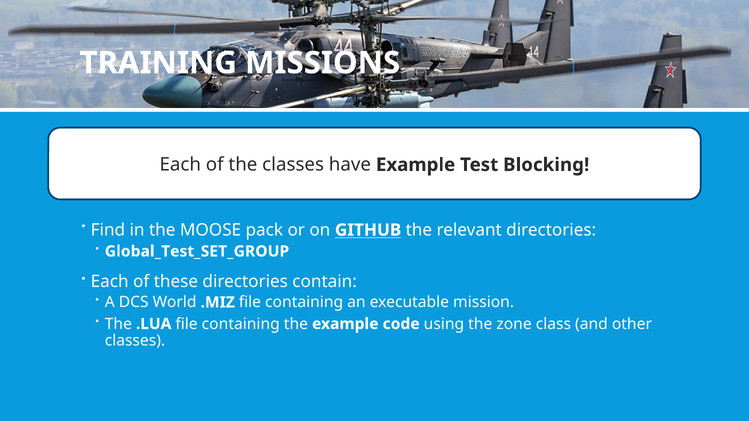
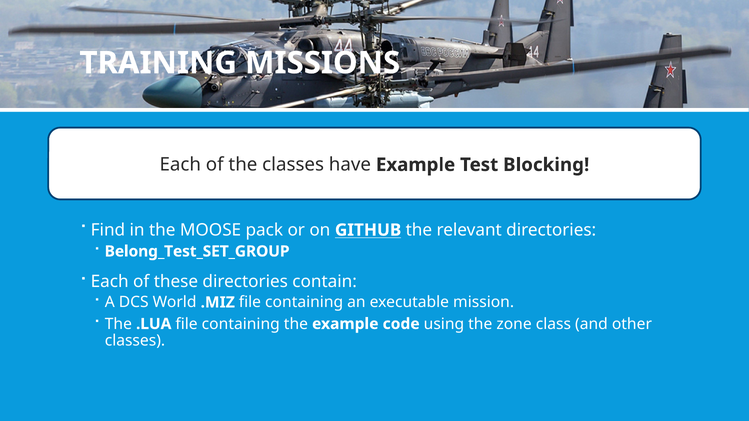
Global_Test_SET_GROUP: Global_Test_SET_GROUP -> Belong_Test_SET_GROUP
